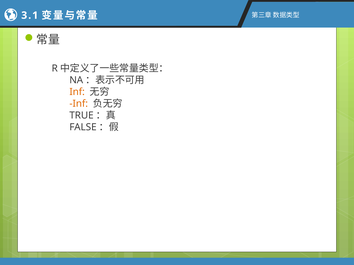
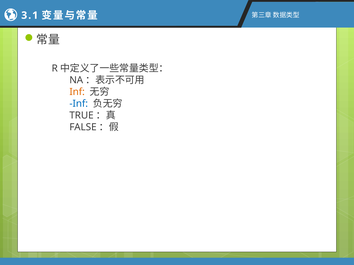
Inf at (79, 104) colour: orange -> blue
